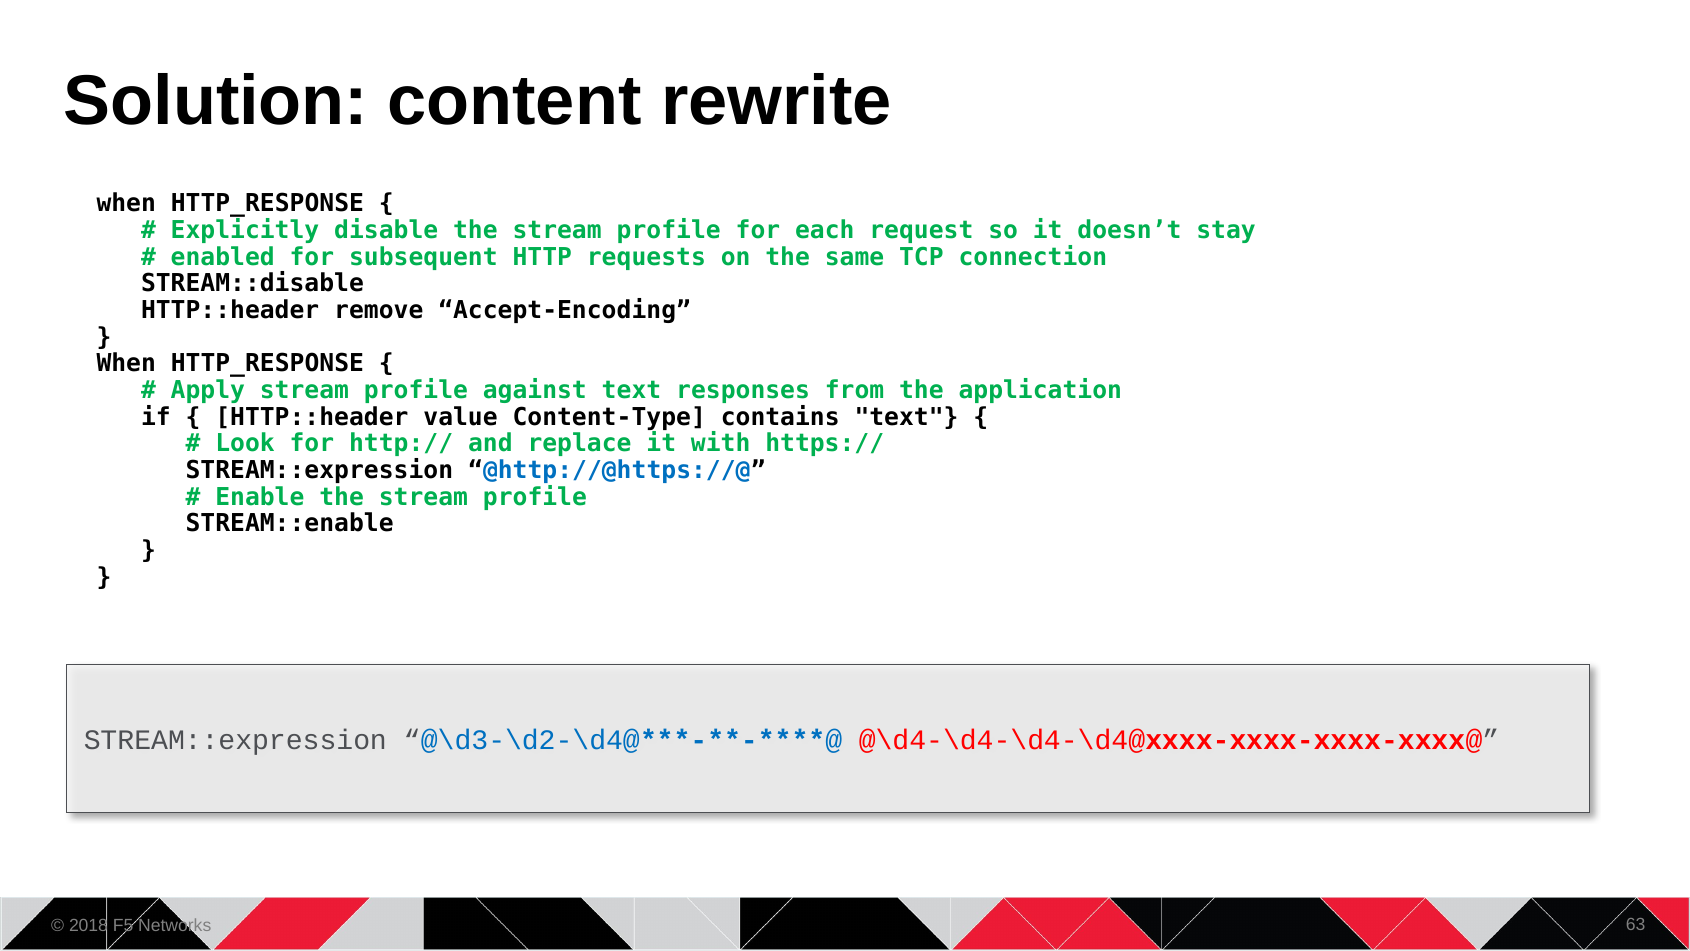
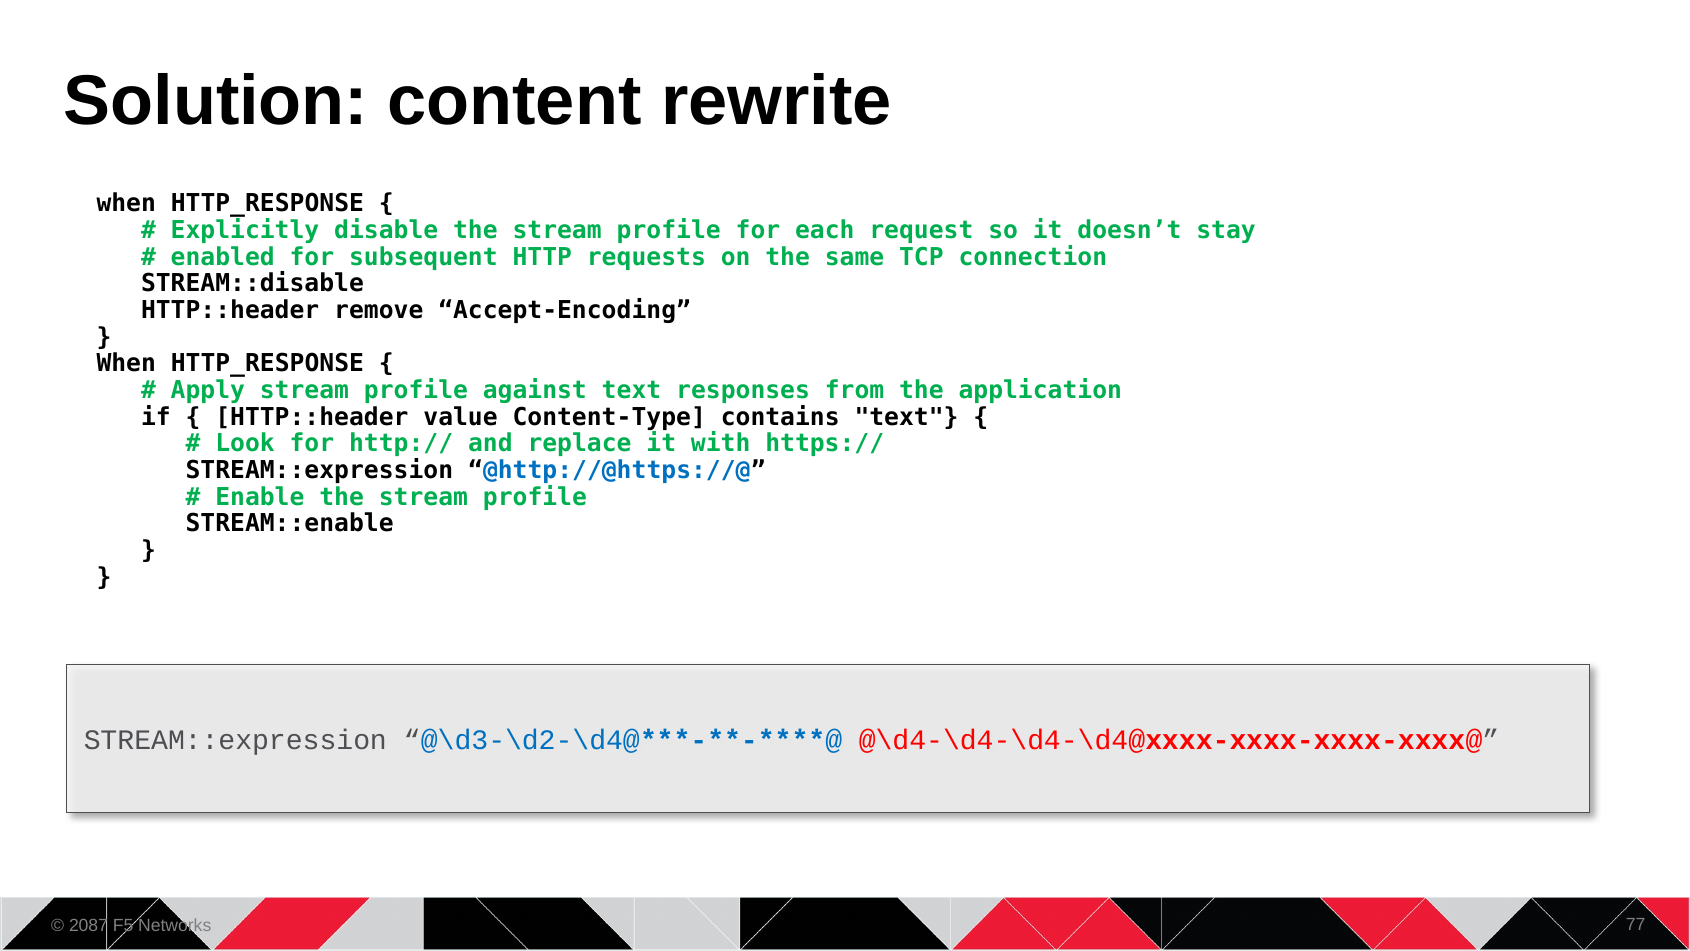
2018: 2018 -> 2087
63: 63 -> 77
